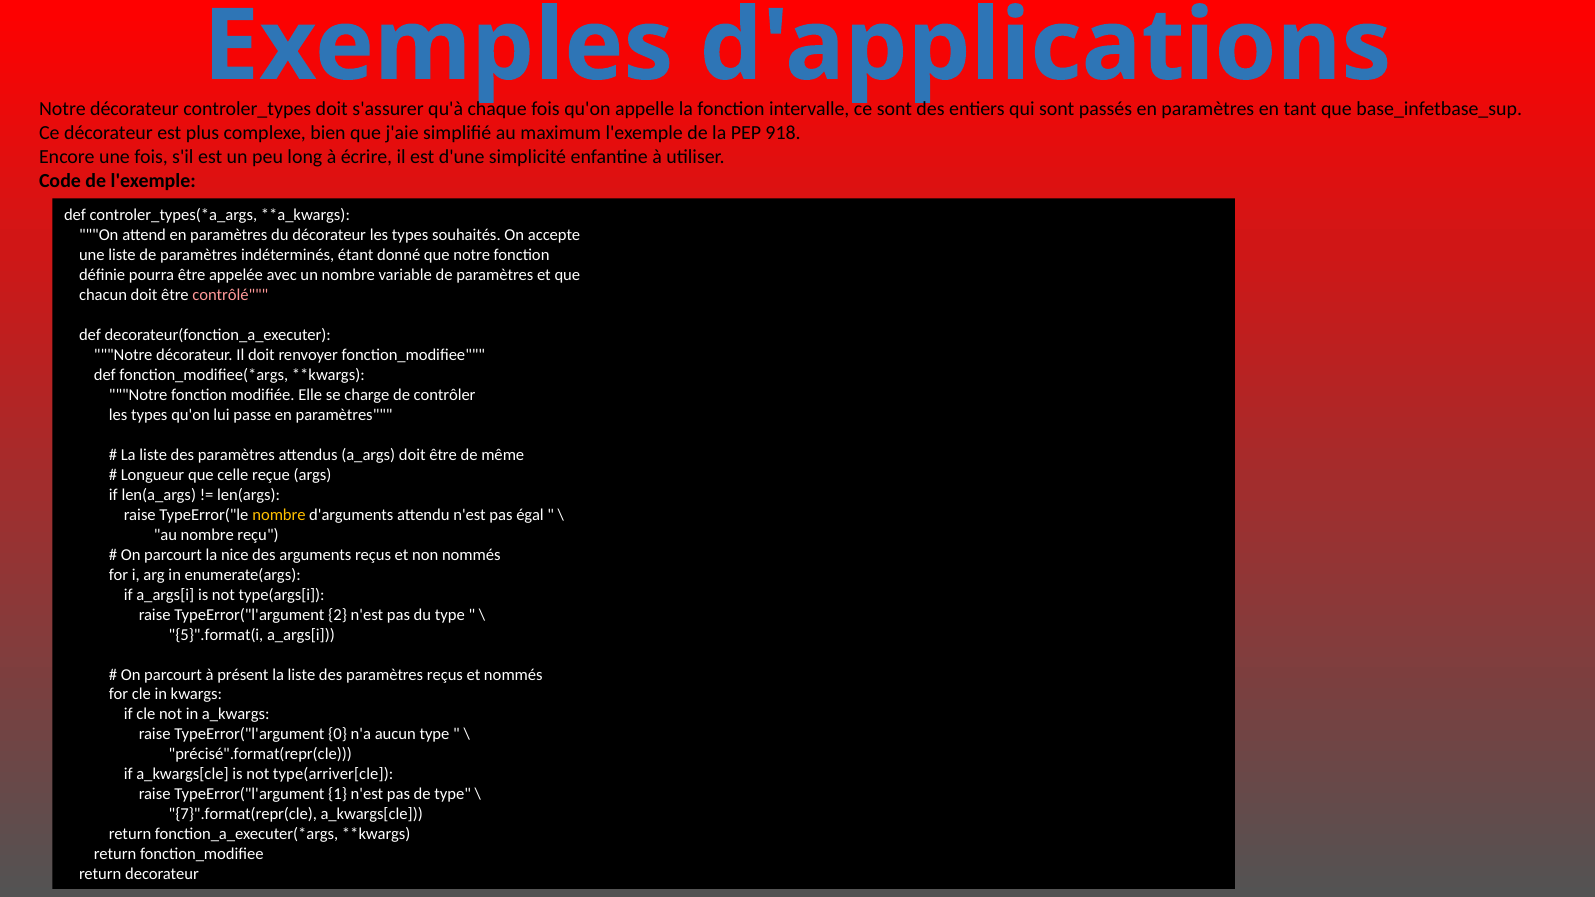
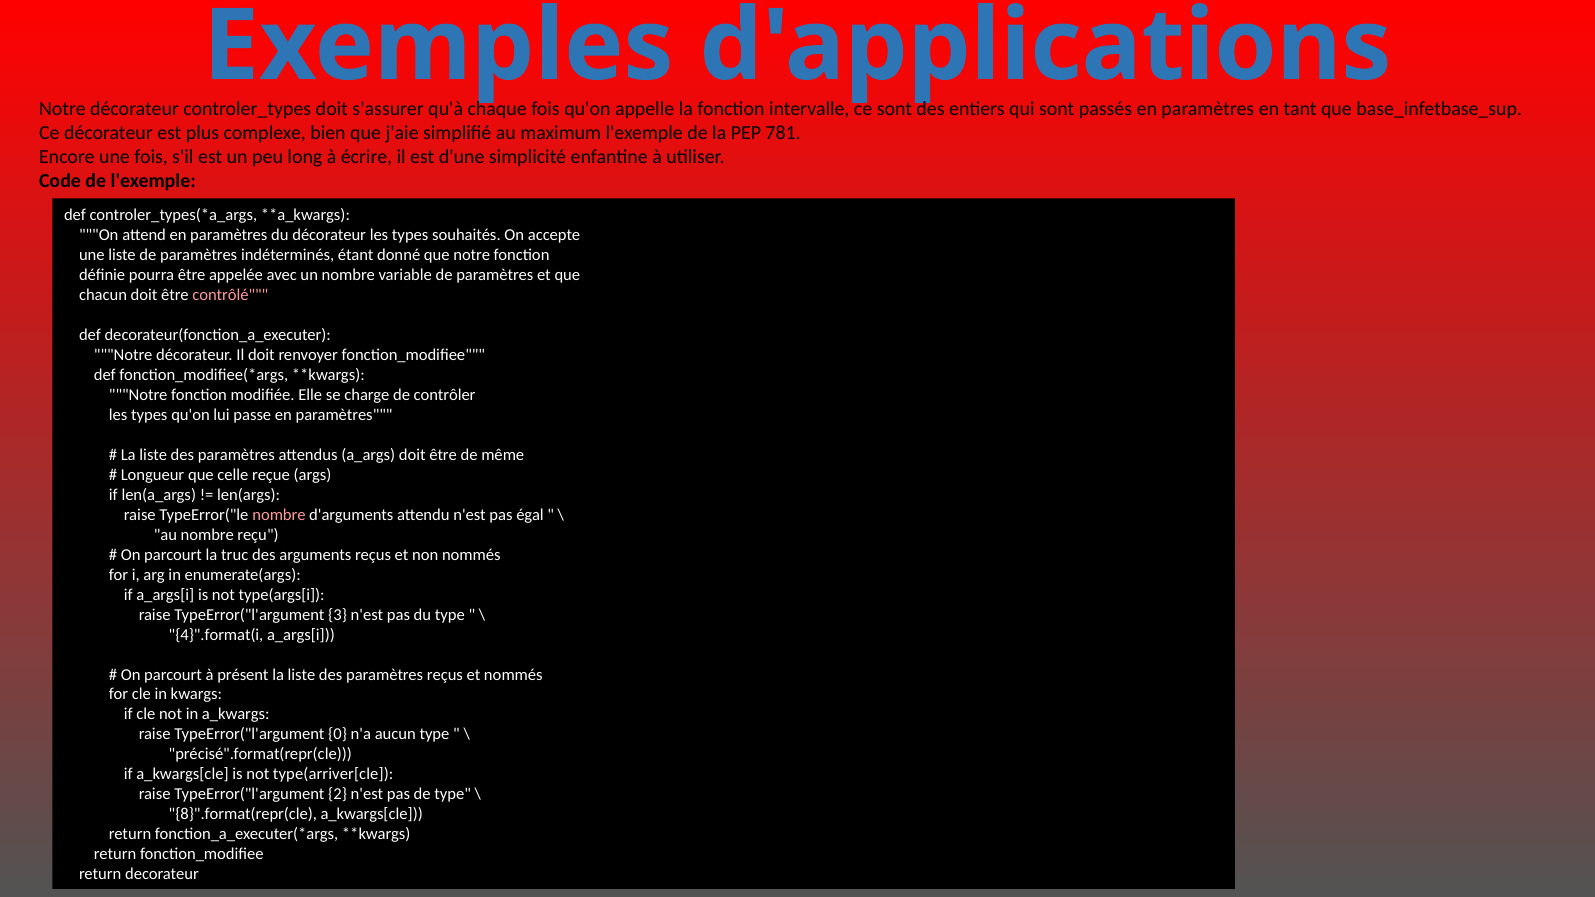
918: 918 -> 781
nombre at (279, 515) colour: yellow -> pink
nice: nice -> truc
2: 2 -> 3
5}".format(i: 5}".format(i -> 4}".format(i
1: 1 -> 2
7}".format(repr(cle: 7}".format(repr(cle -> 8}".format(repr(cle
